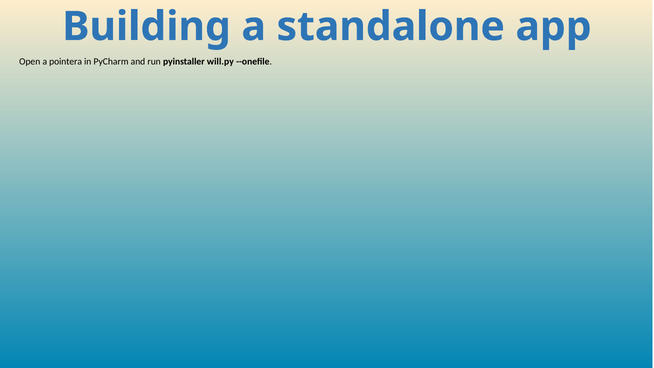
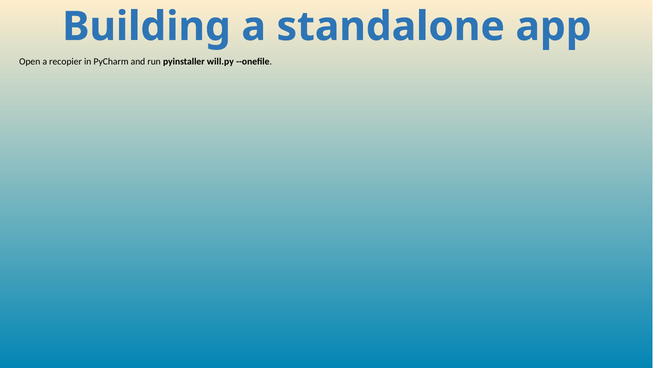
pointera: pointera -> recopier
